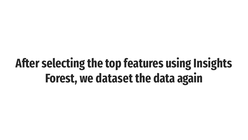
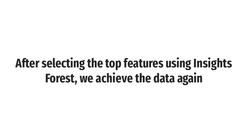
dataset: dataset -> achieve
